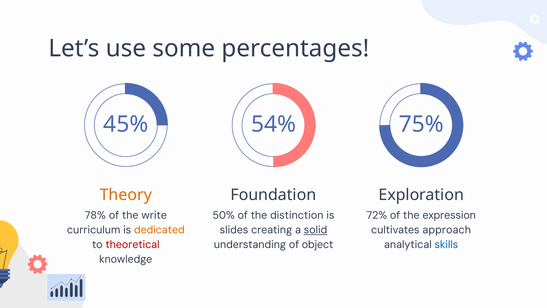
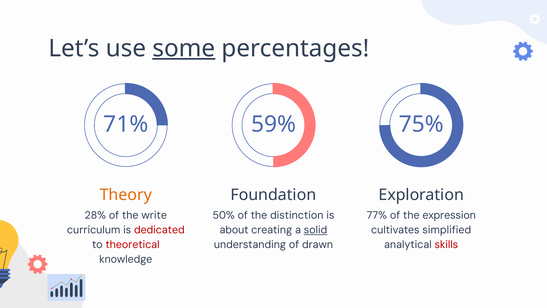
some underline: none -> present
45%: 45% -> 71%
54%: 54% -> 59%
78%: 78% -> 28%
72%: 72% -> 77%
dedicated colour: orange -> red
slides: slides -> about
approach: approach -> simplified
object: object -> drawn
skills colour: blue -> red
